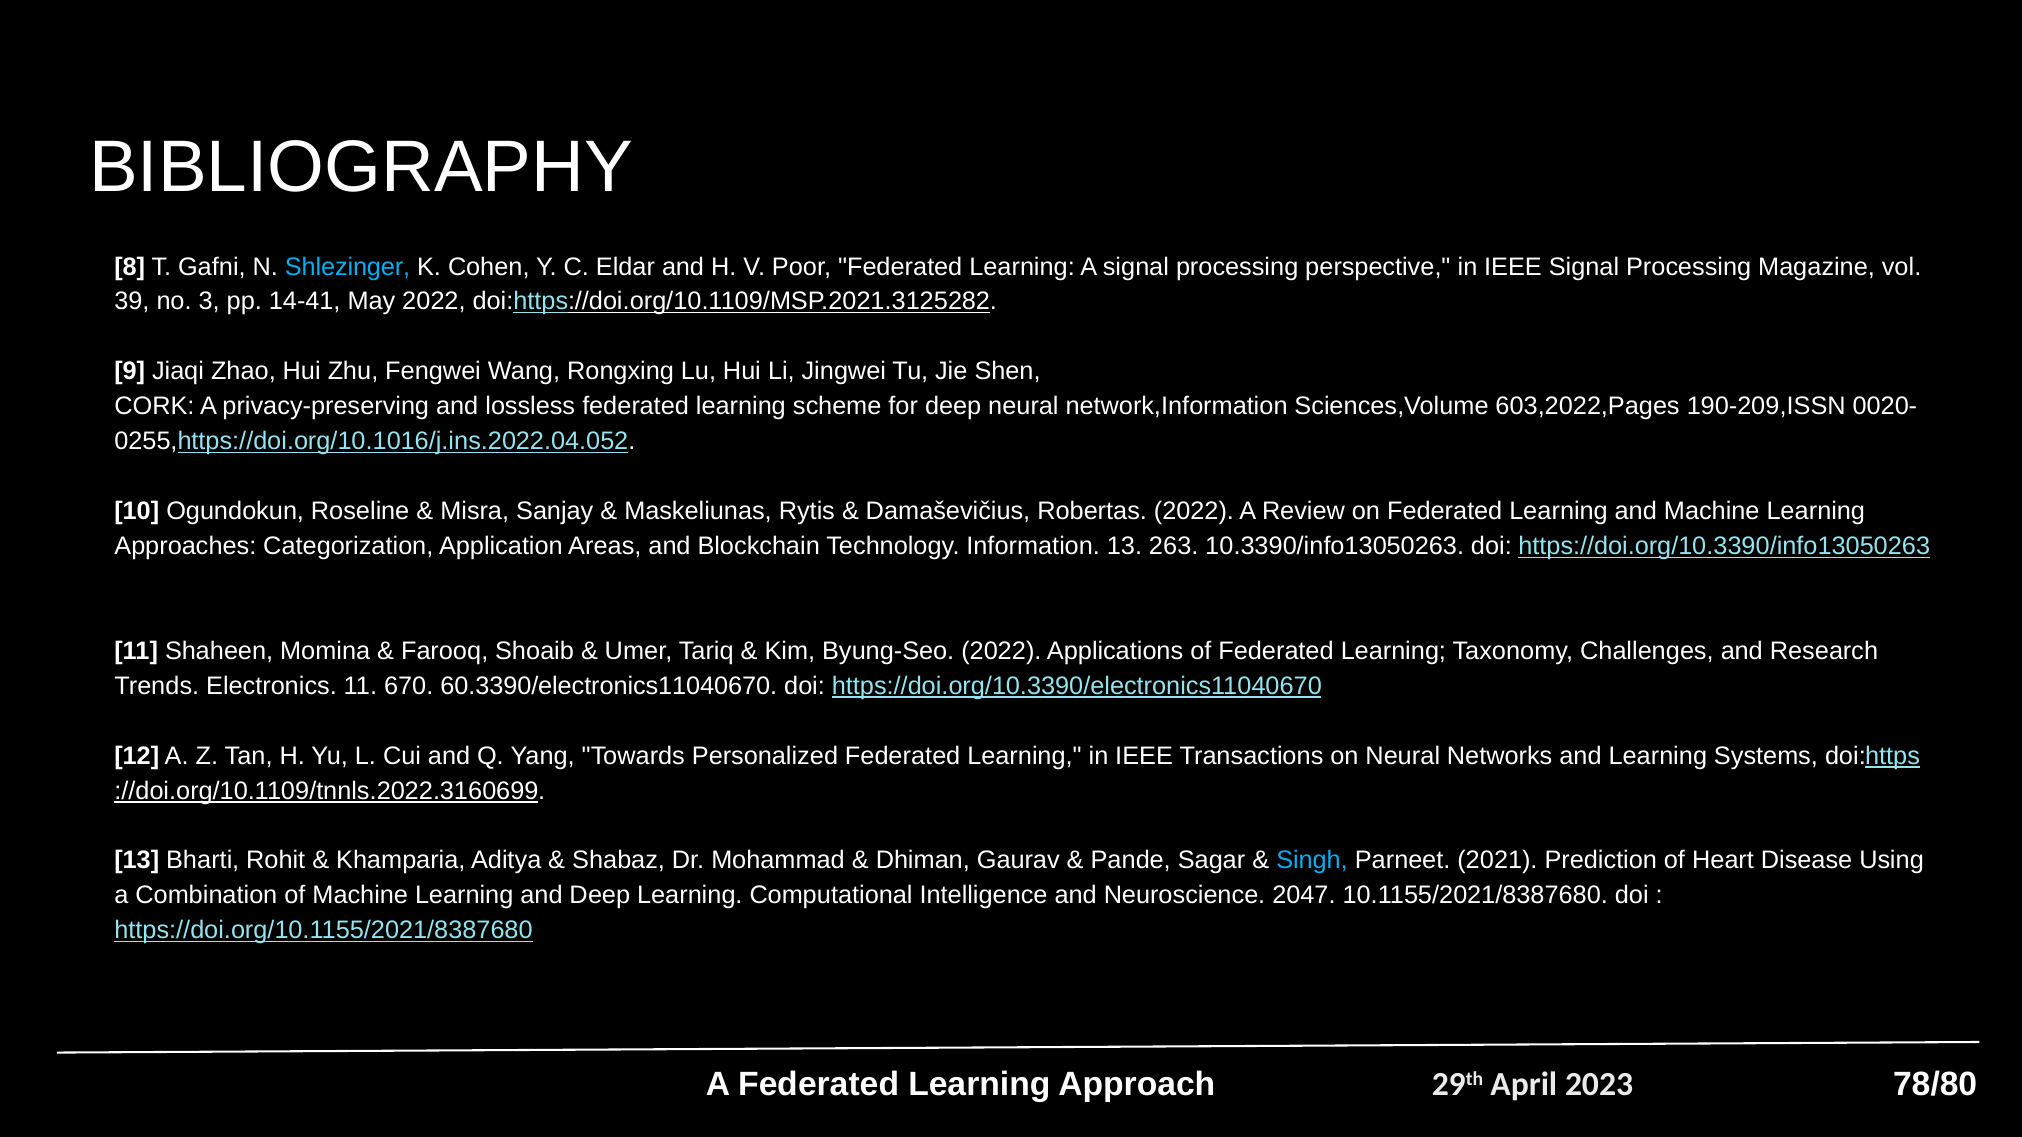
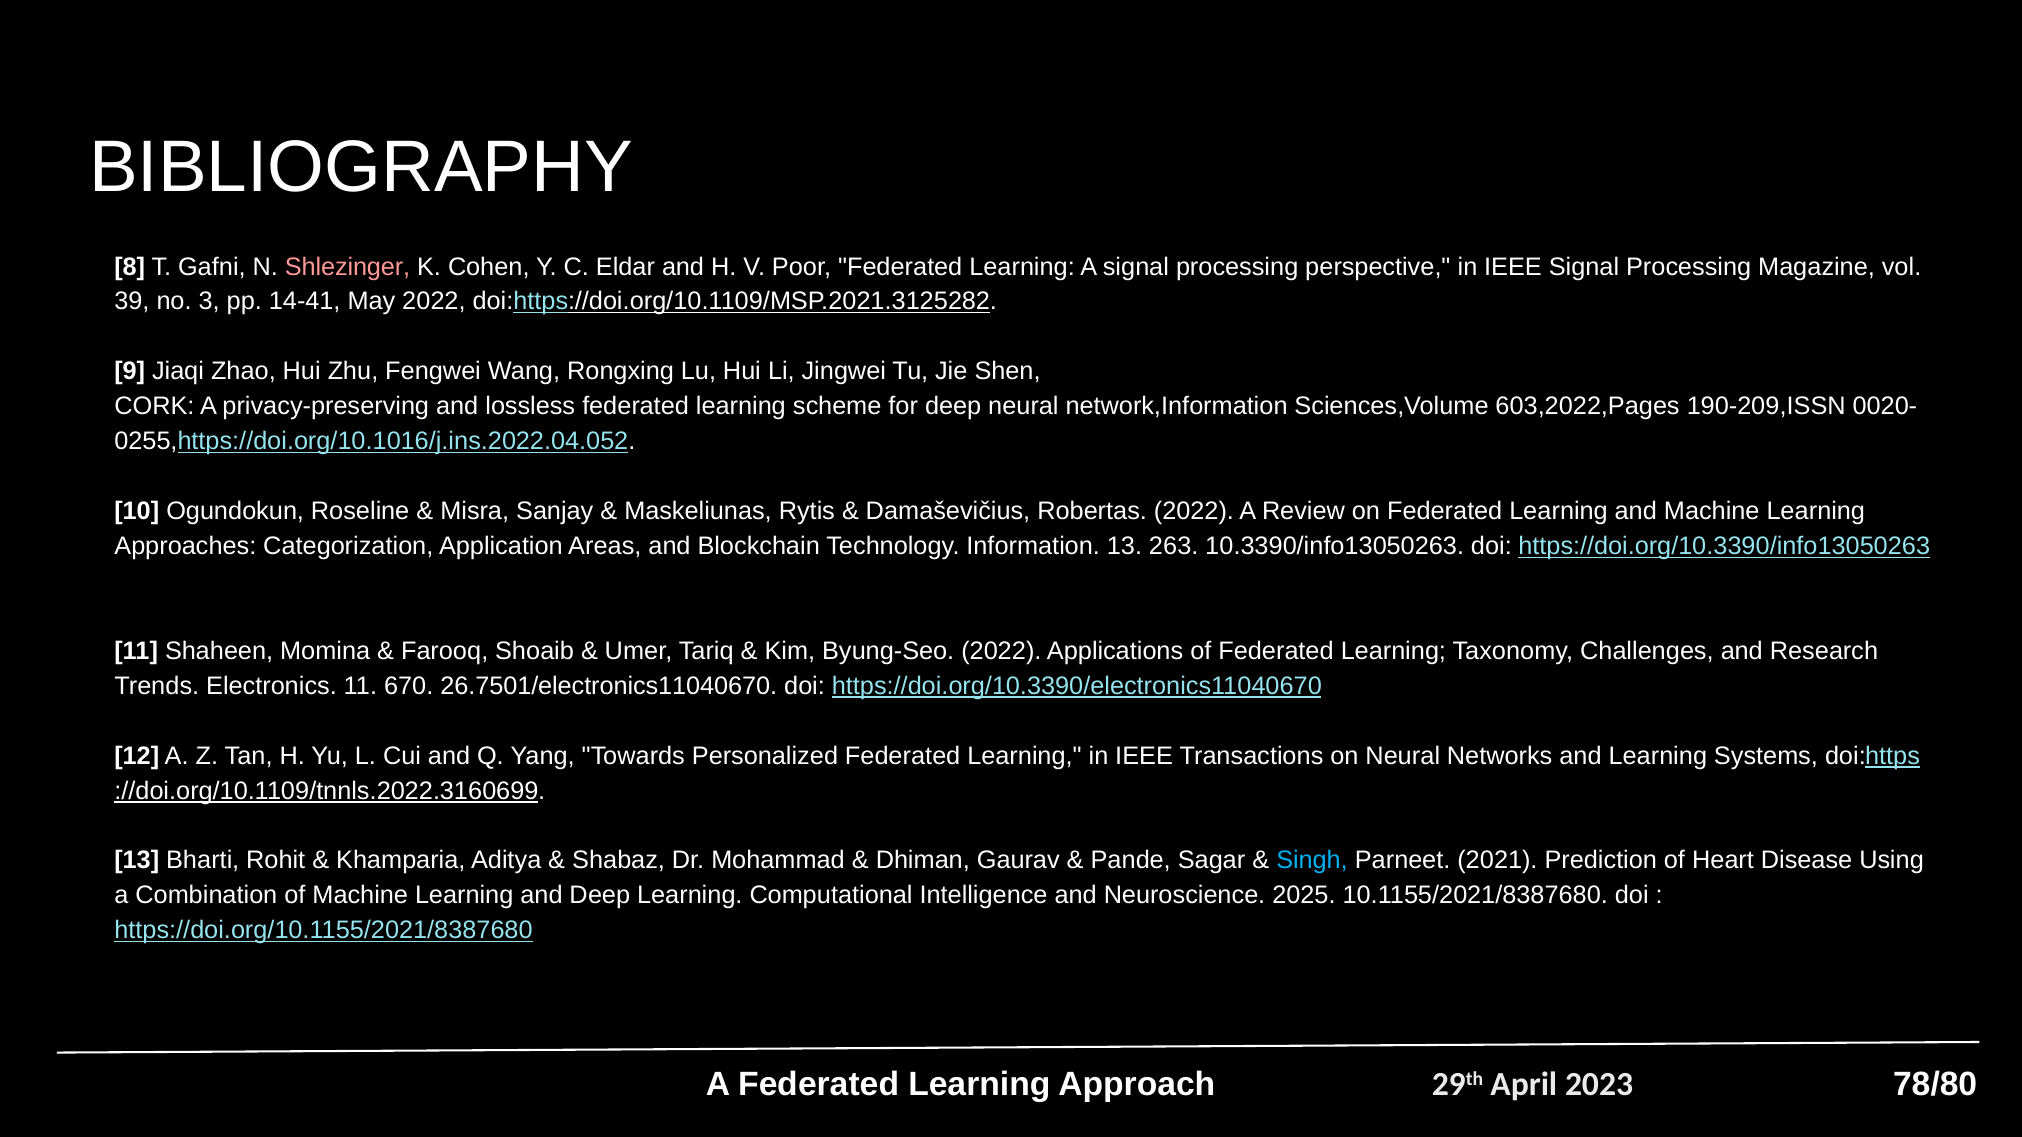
Shlezinger colour: light blue -> pink
60.3390/electronics11040670: 60.3390/electronics11040670 -> 26.7501/electronics11040670
2047: 2047 -> 2025
